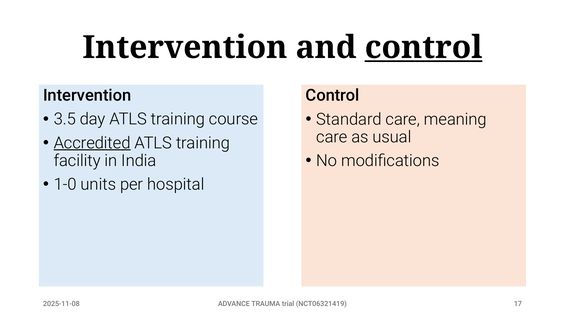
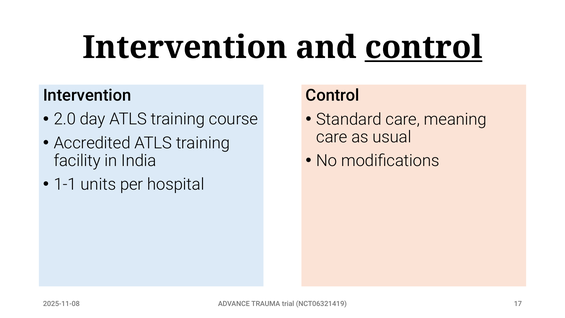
3.5: 3.5 -> 2.0
Accredited underline: present -> none
1-0: 1-0 -> 1-1
